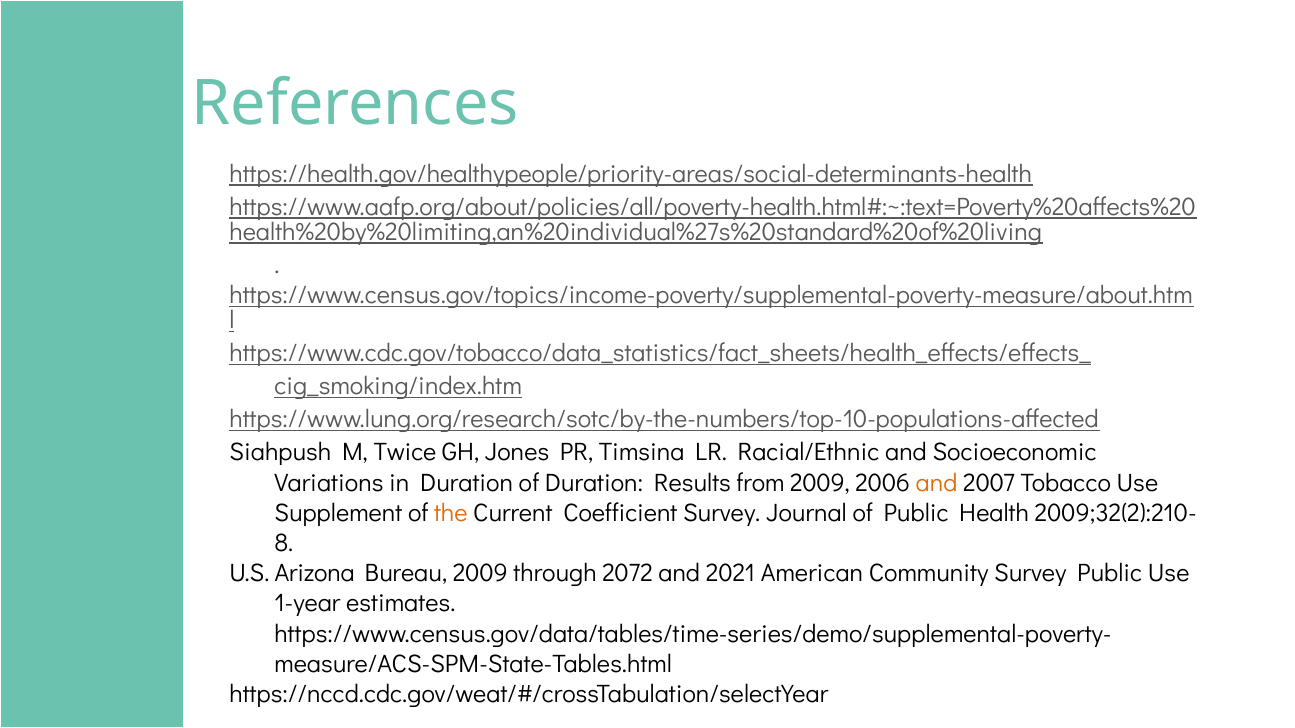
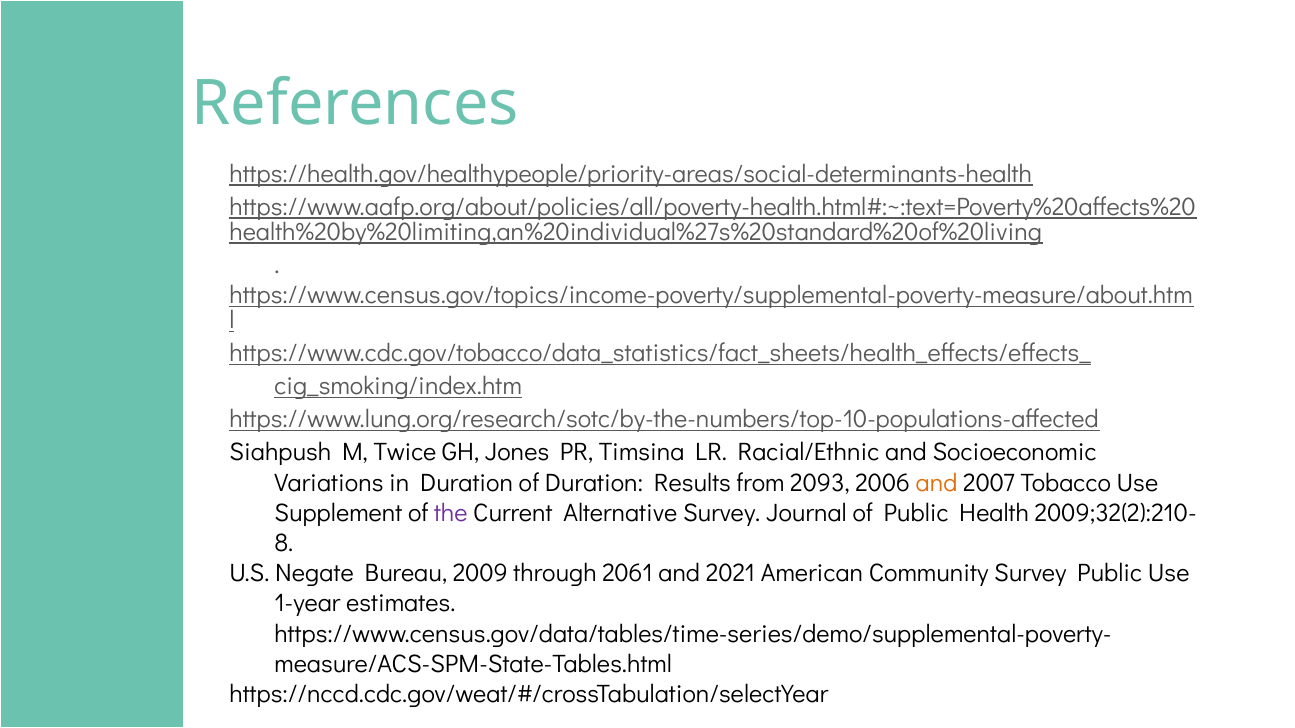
from 2009: 2009 -> 2093
the colour: orange -> purple
Coefficient: Coefficient -> Alternative
Arizona: Arizona -> Negate
2072: 2072 -> 2061
